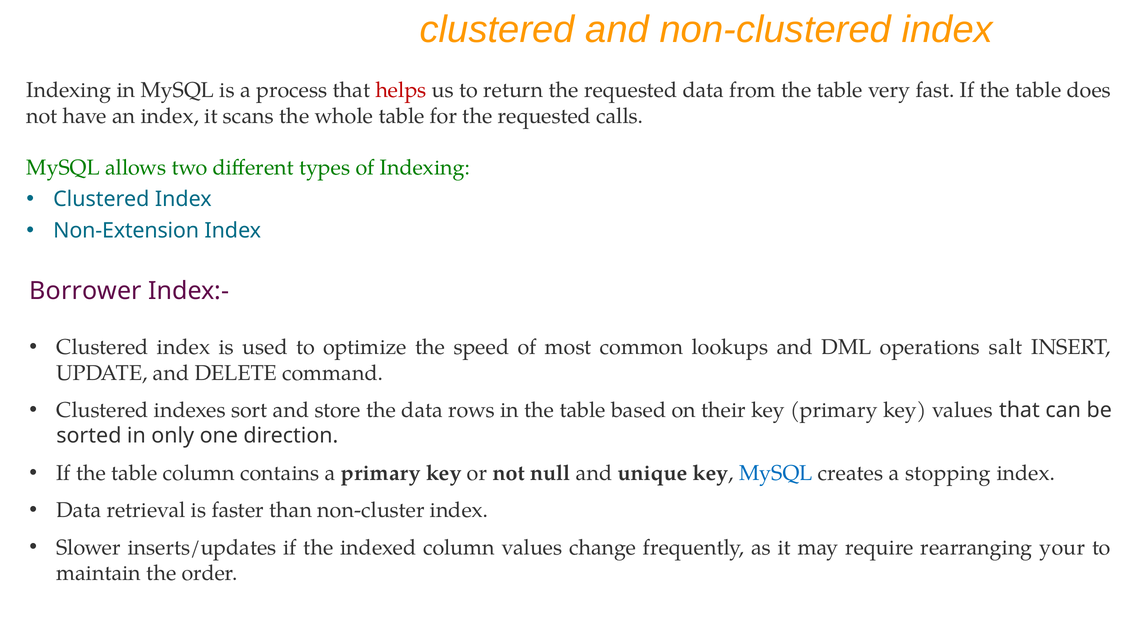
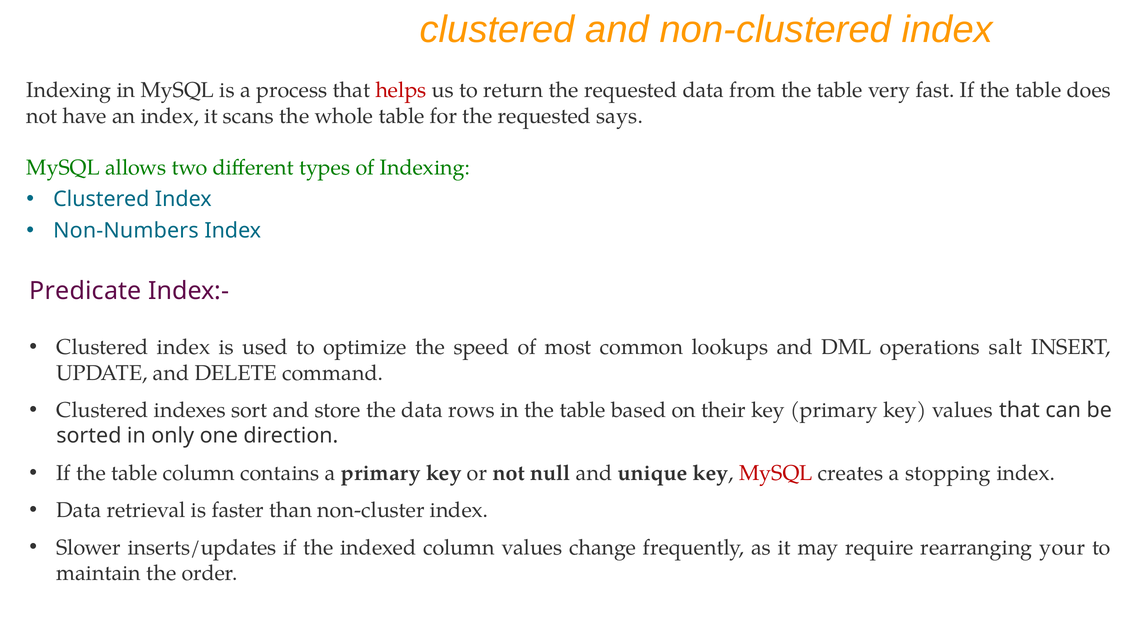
calls: calls -> says
Non-Extension: Non-Extension -> Non-Numbers
Borrower: Borrower -> Predicate
MySQL at (776, 473) colour: blue -> red
